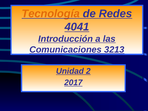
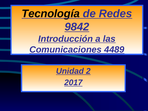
Tecnología colour: orange -> black
4041: 4041 -> 9842
3213: 3213 -> 4489
